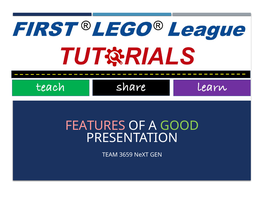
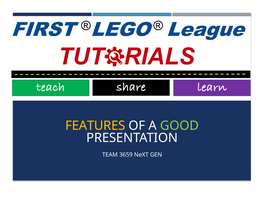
FEATURES colour: pink -> yellow
